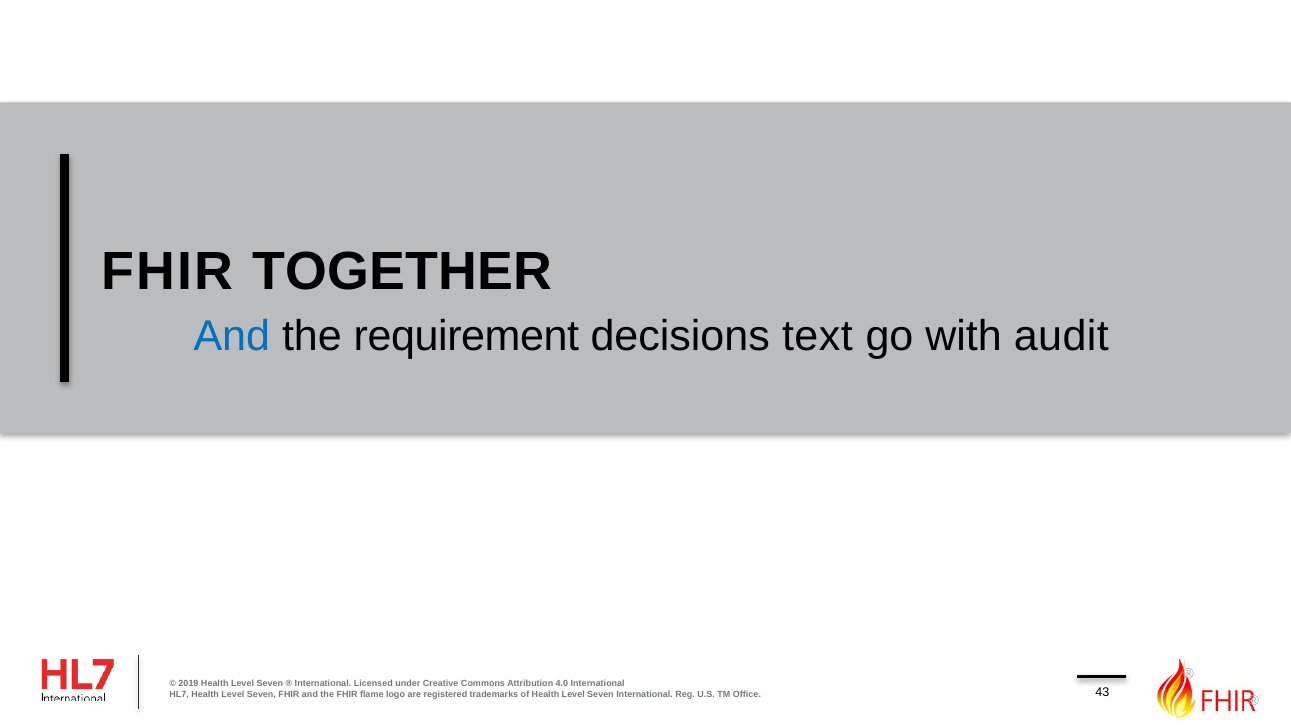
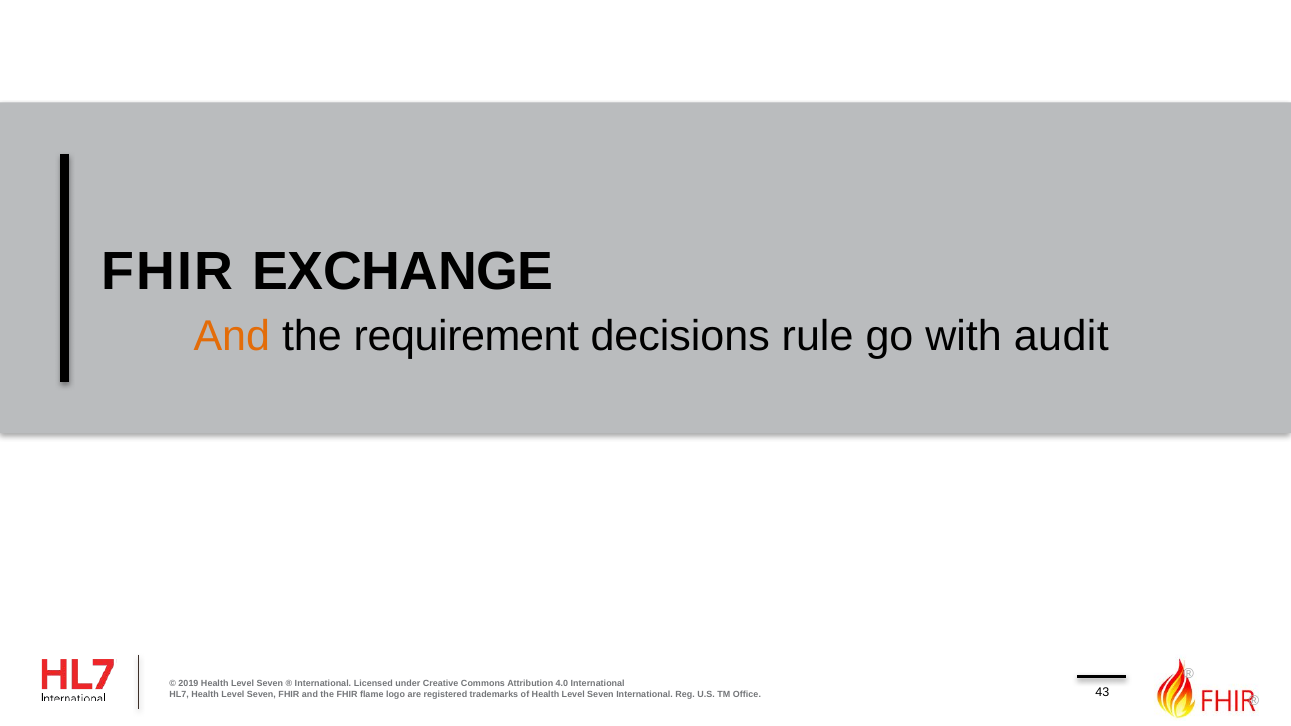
TOGETHER: TOGETHER -> EXCHANGE
And at (232, 337) colour: blue -> orange
text: text -> rule
